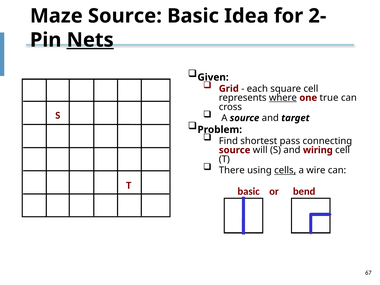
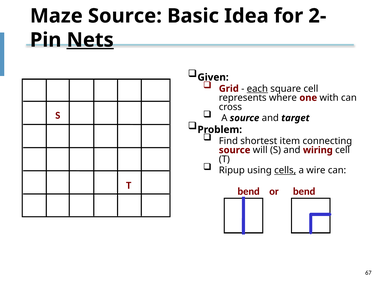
each underline: none -> present
where underline: present -> none
true: true -> with
pass: pass -> item
There: There -> Ripup
basic at (249, 191): basic -> bend
